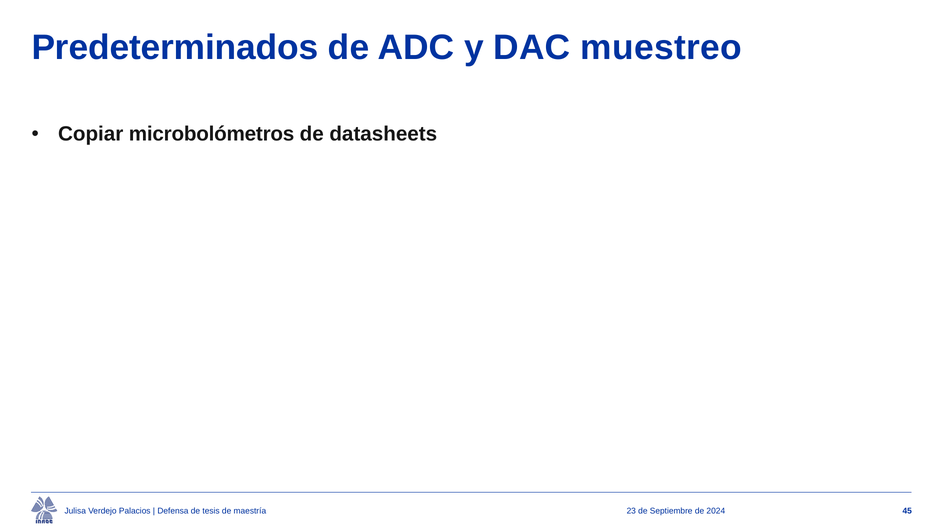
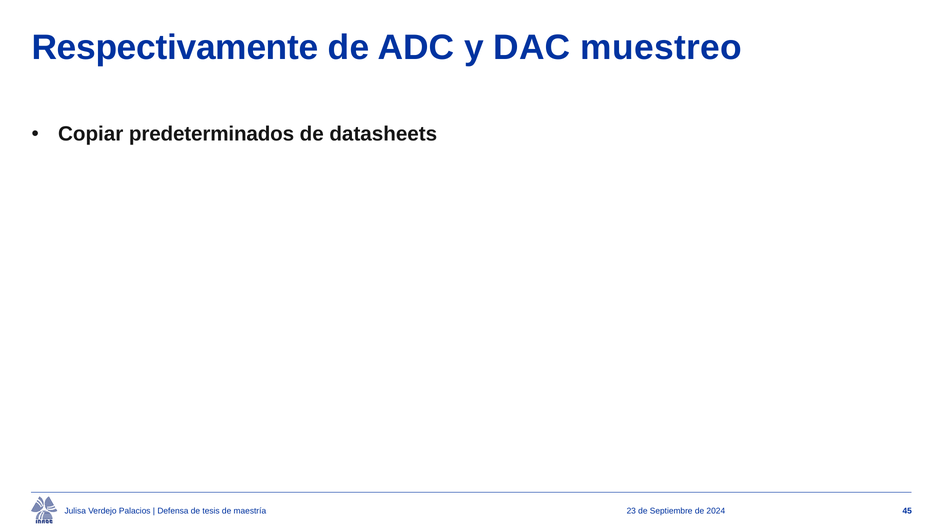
Predeterminados: Predeterminados -> Respectivamente
microbolómetros: microbolómetros -> predeterminados
